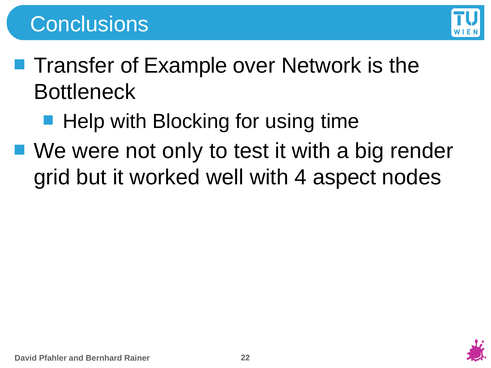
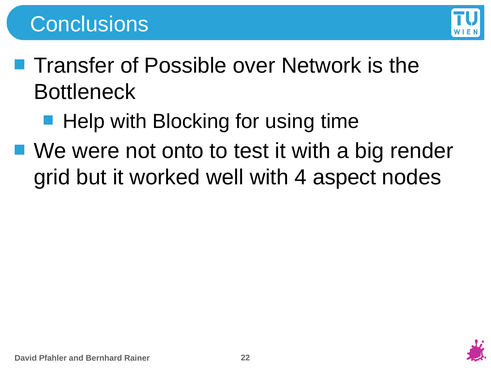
Example: Example -> Possible
only: only -> onto
